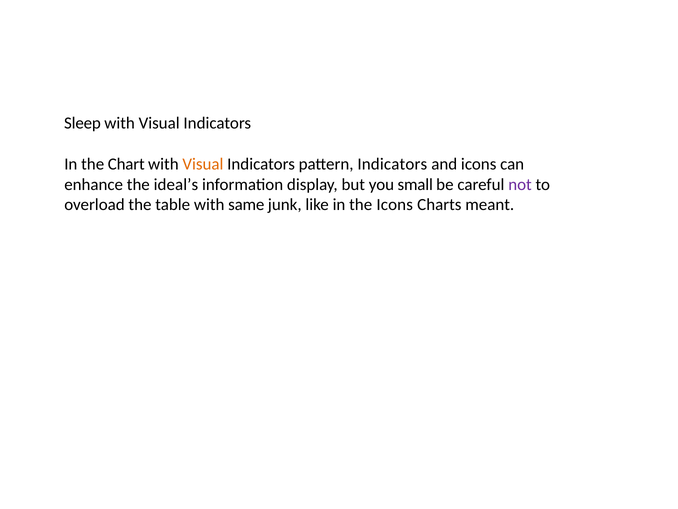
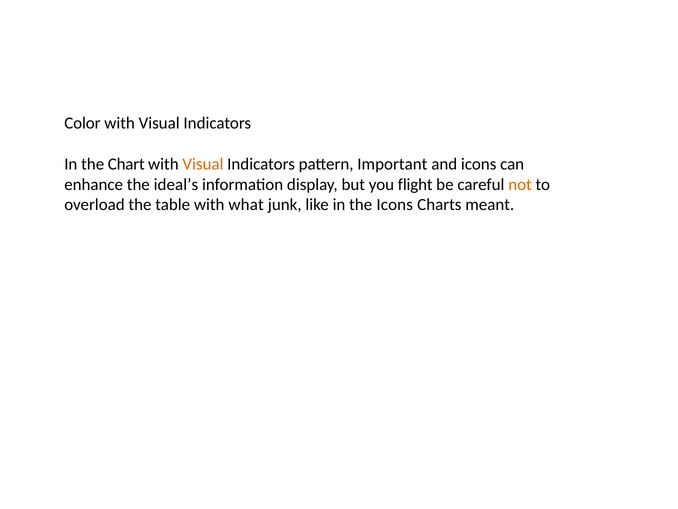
Sleep: Sleep -> Color
pattern Indicators: Indicators -> Important
small: small -> flight
not colour: purple -> orange
same: same -> what
